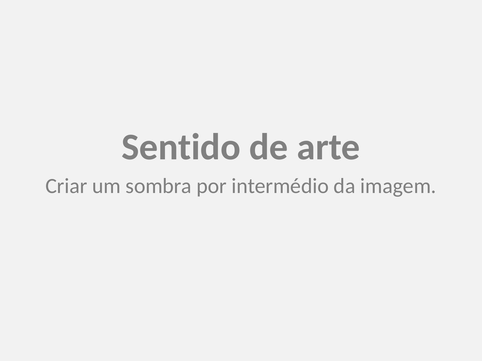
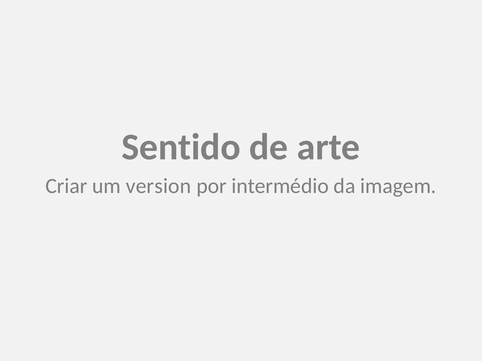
sombra: sombra -> version
